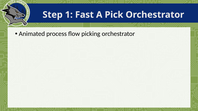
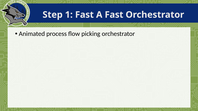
A Pick: Pick -> Fast
